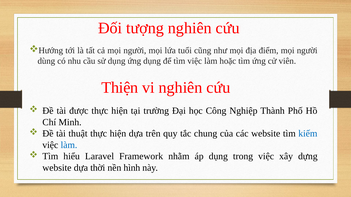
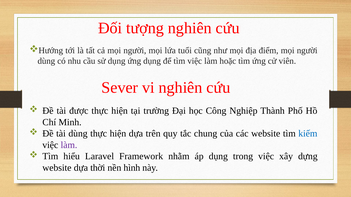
Thiện: Thiện -> Sever
tài thuật: thuật -> dùng
làm at (69, 145) colour: blue -> purple
